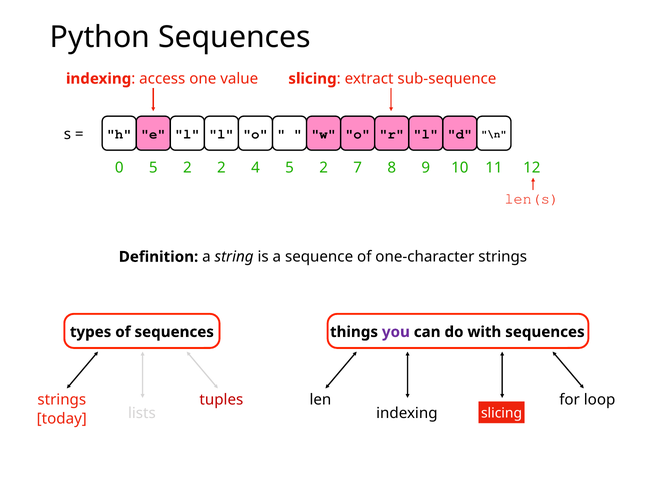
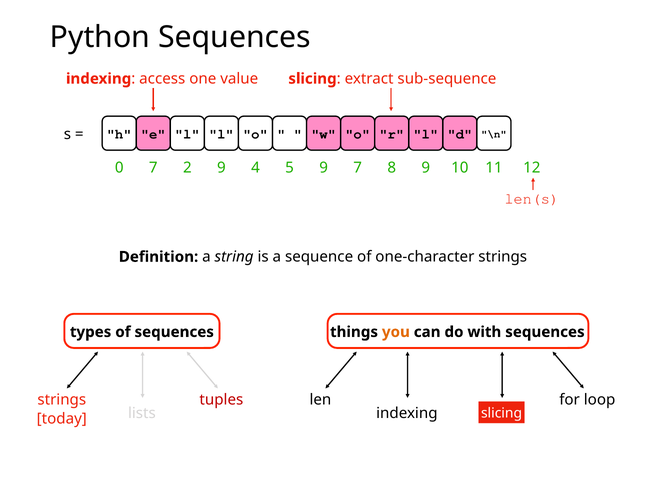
0 5: 5 -> 7
2 2: 2 -> 9
4 5 2: 2 -> 9
you colour: purple -> orange
